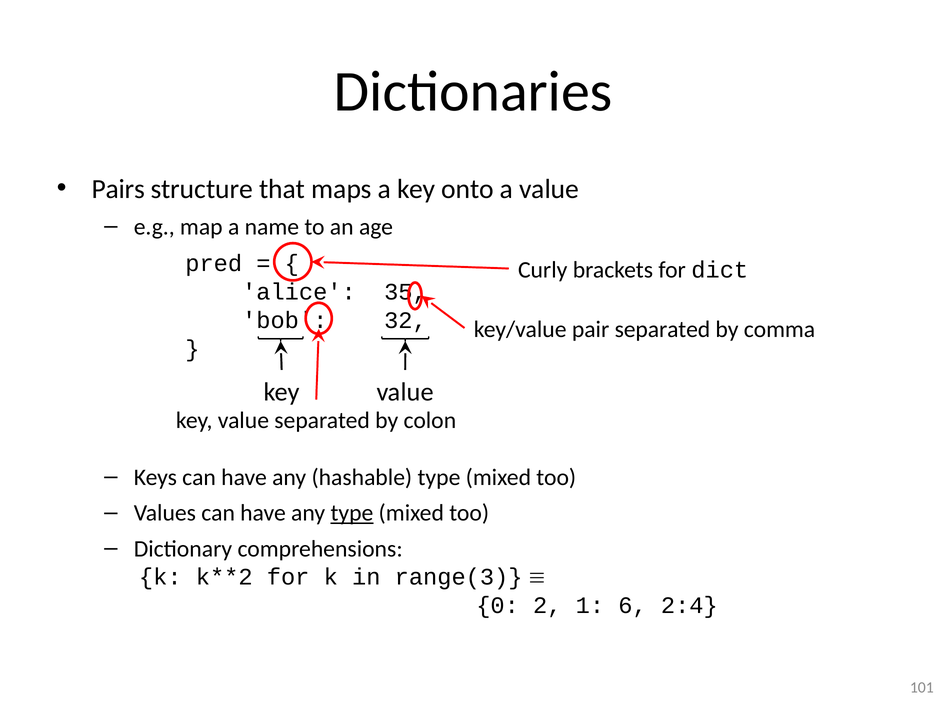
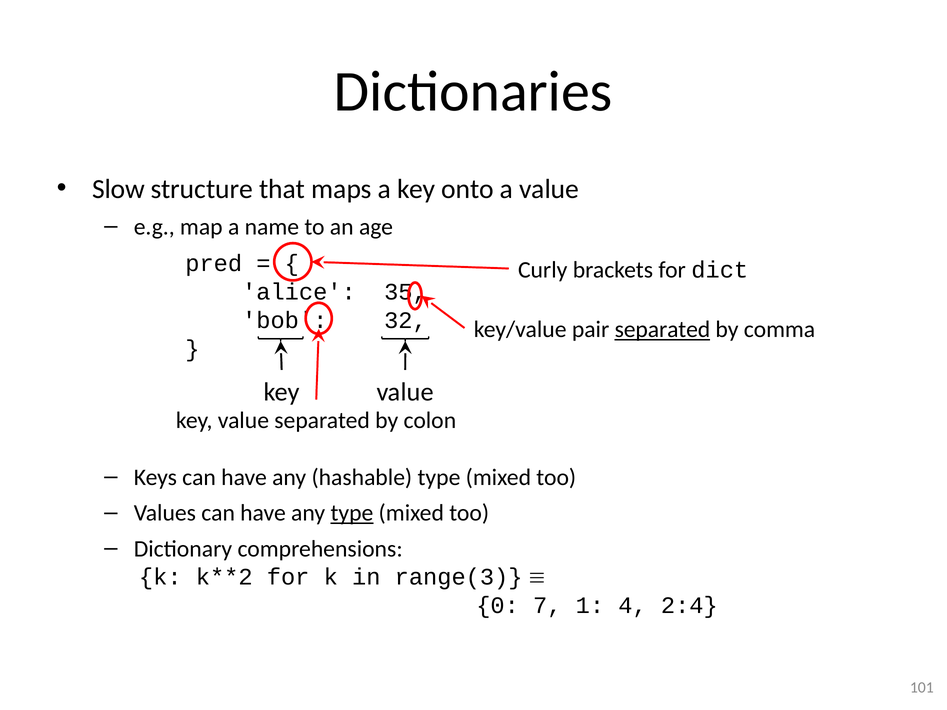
Pairs: Pairs -> Slow
separated at (662, 330) underline: none -> present
2: 2 -> 7
6: 6 -> 4
